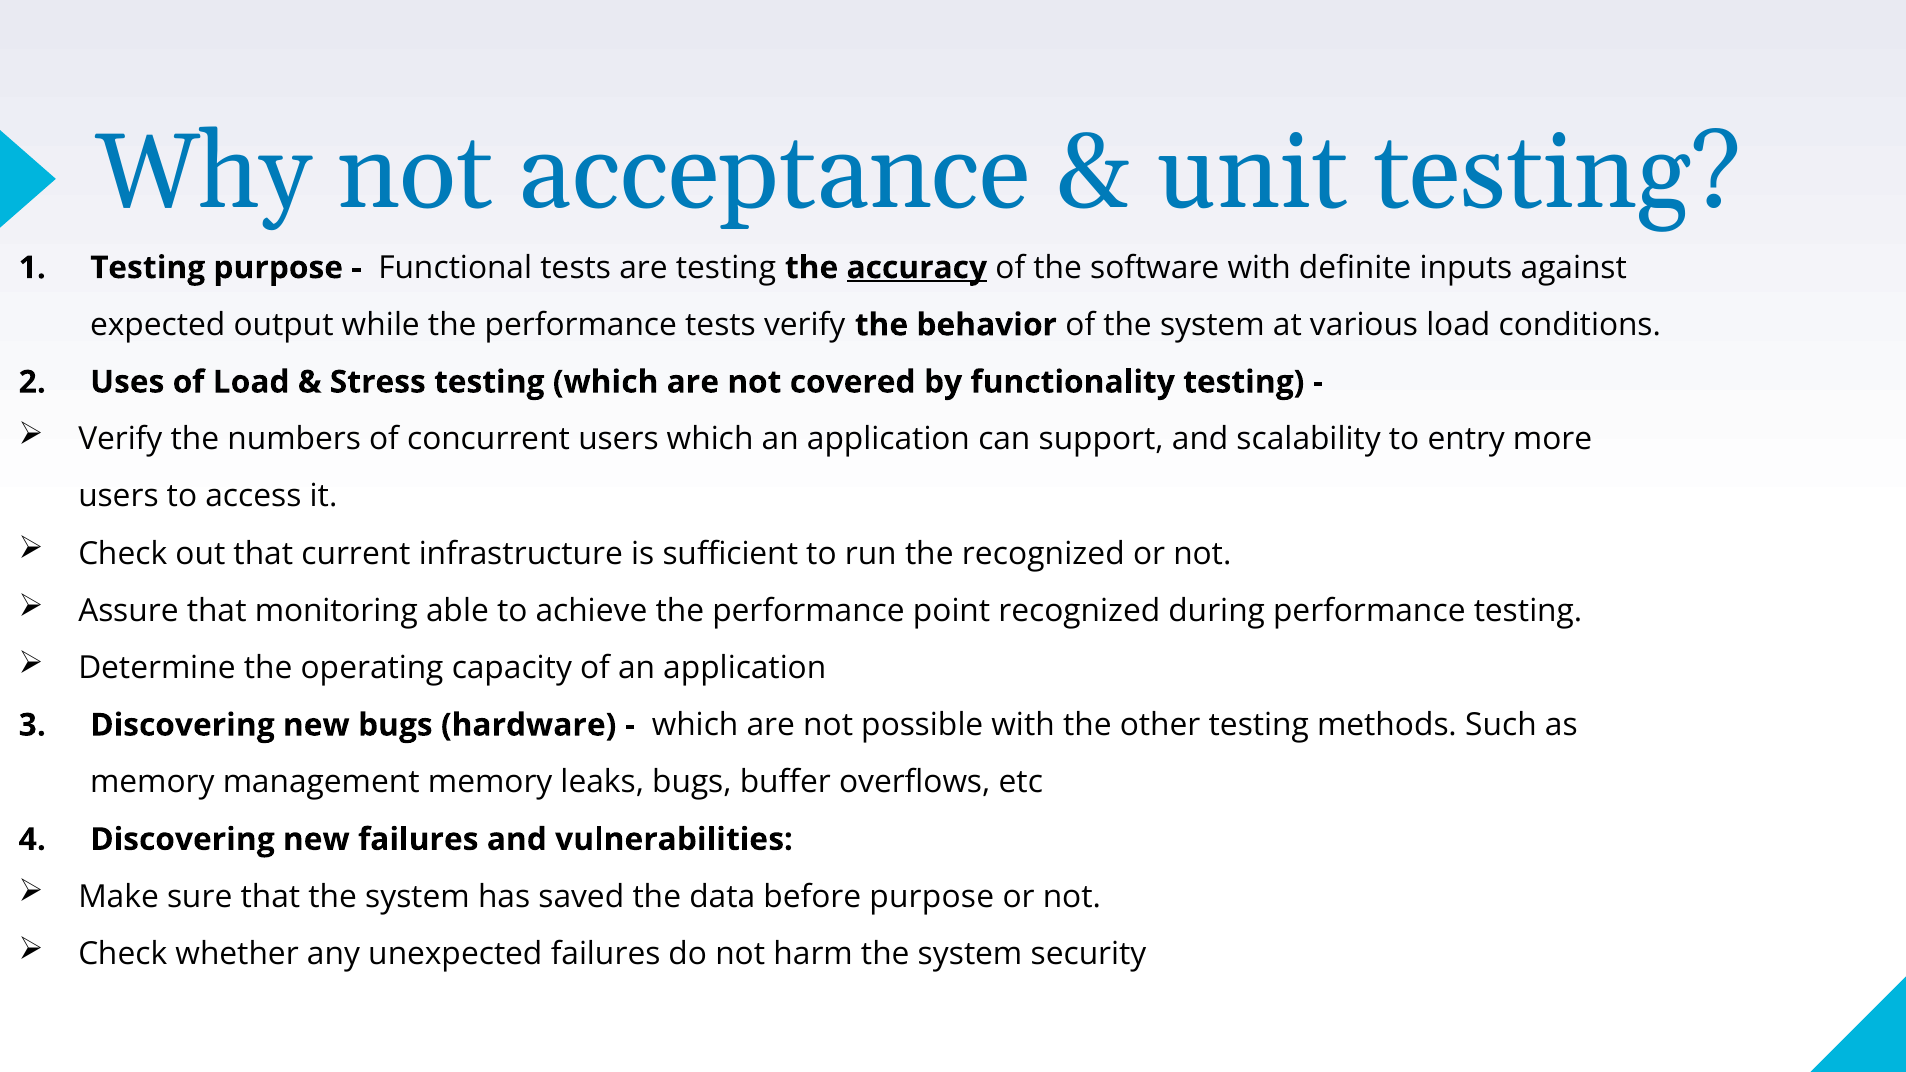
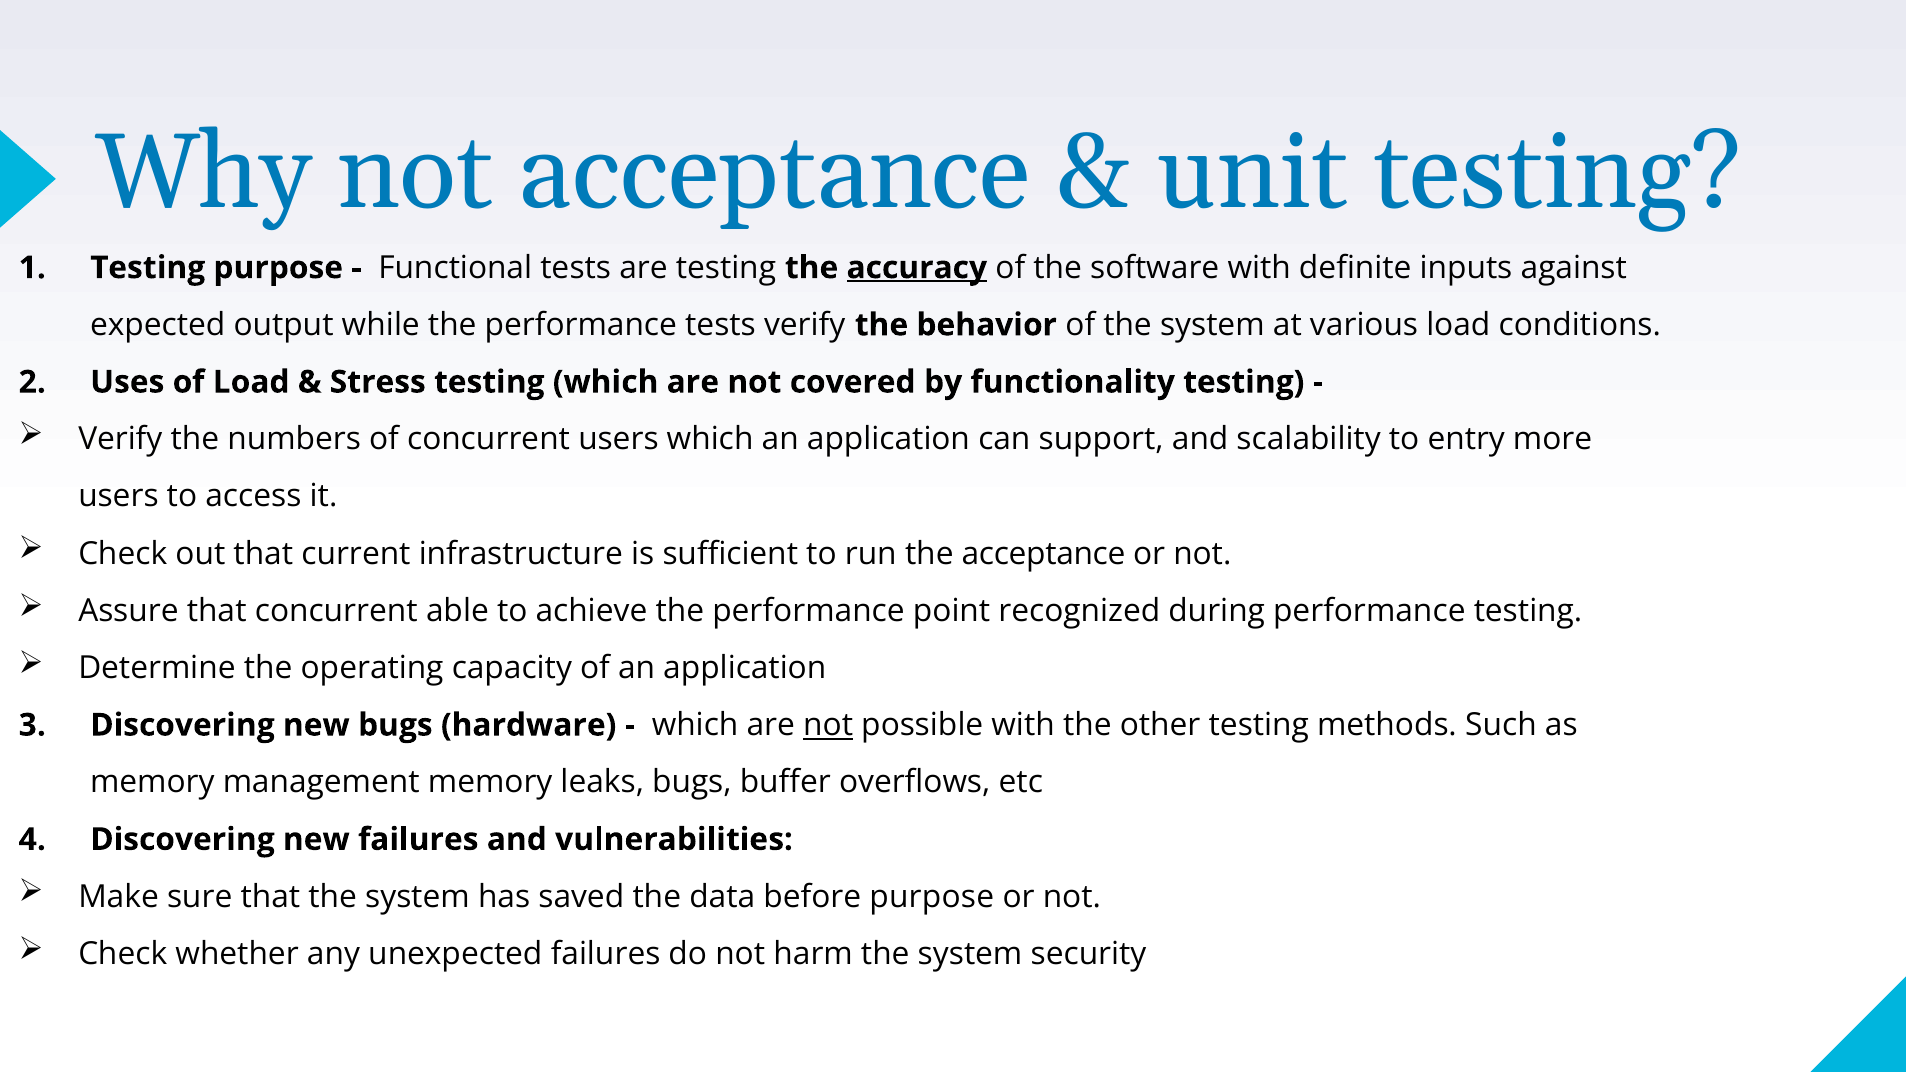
the recognized: recognized -> acceptance
that monitoring: monitoring -> concurrent
not at (828, 725) underline: none -> present
